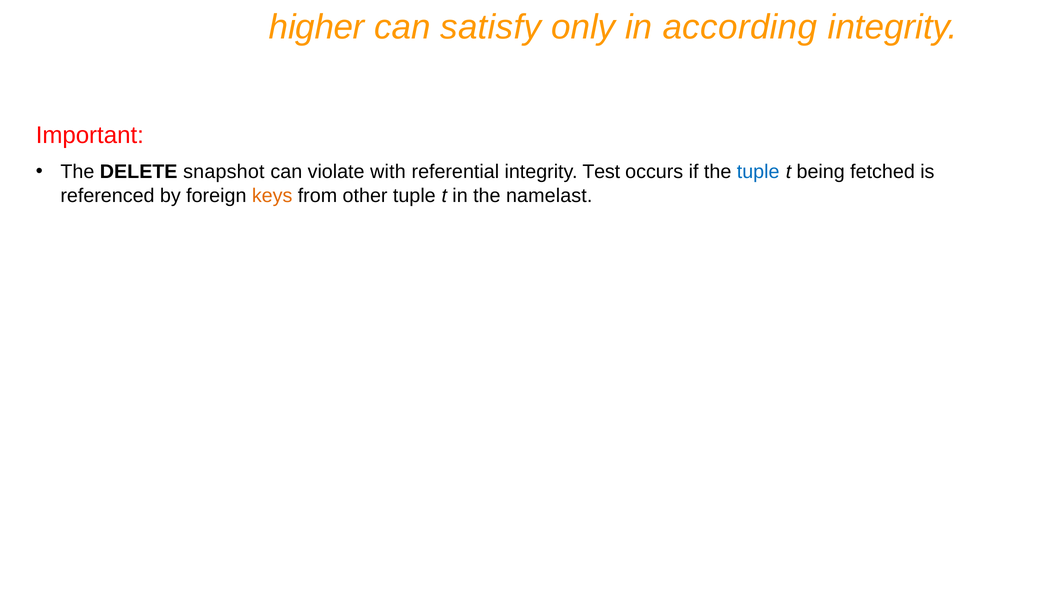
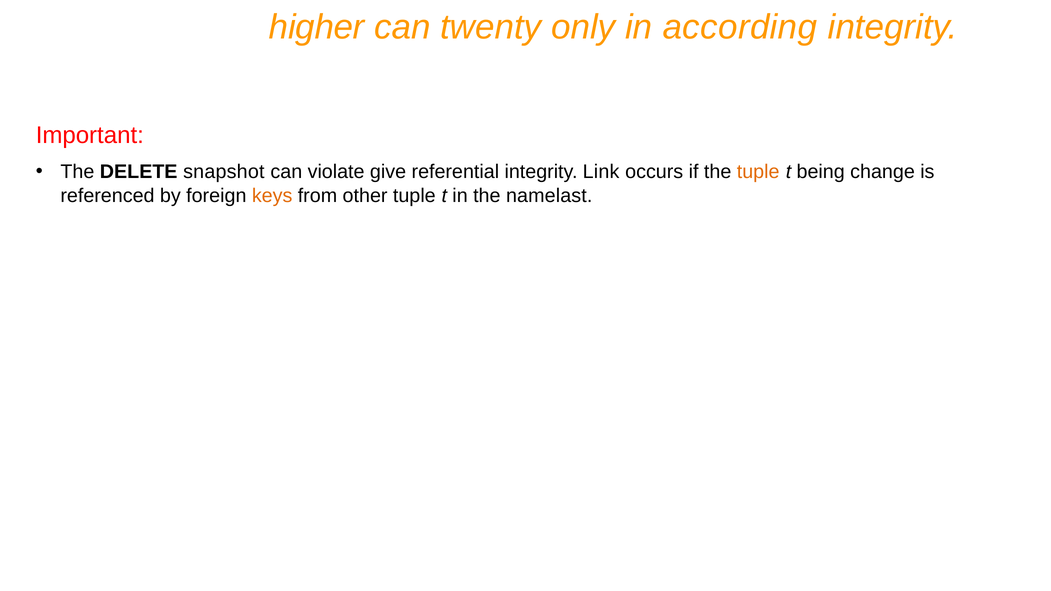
satisfy: satisfy -> twenty
with: with -> give
Test: Test -> Link
tuple at (758, 172) colour: blue -> orange
fetched: fetched -> change
